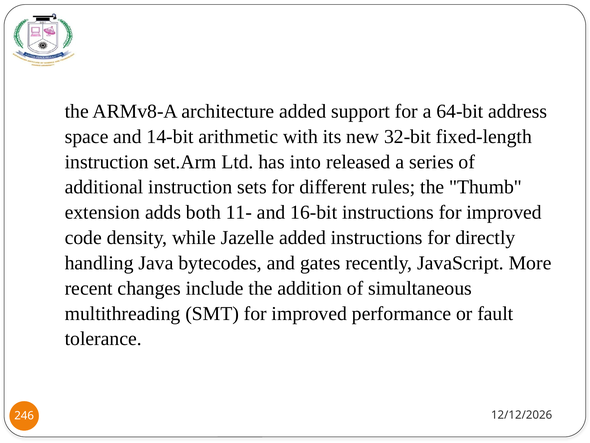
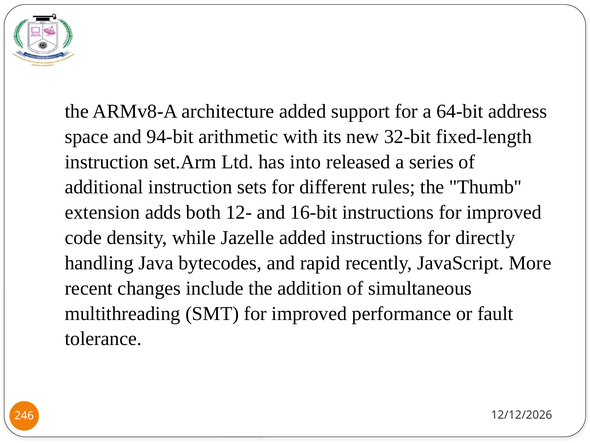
14-bit: 14-bit -> 94-bit
11-: 11- -> 12-
gates: gates -> rapid
